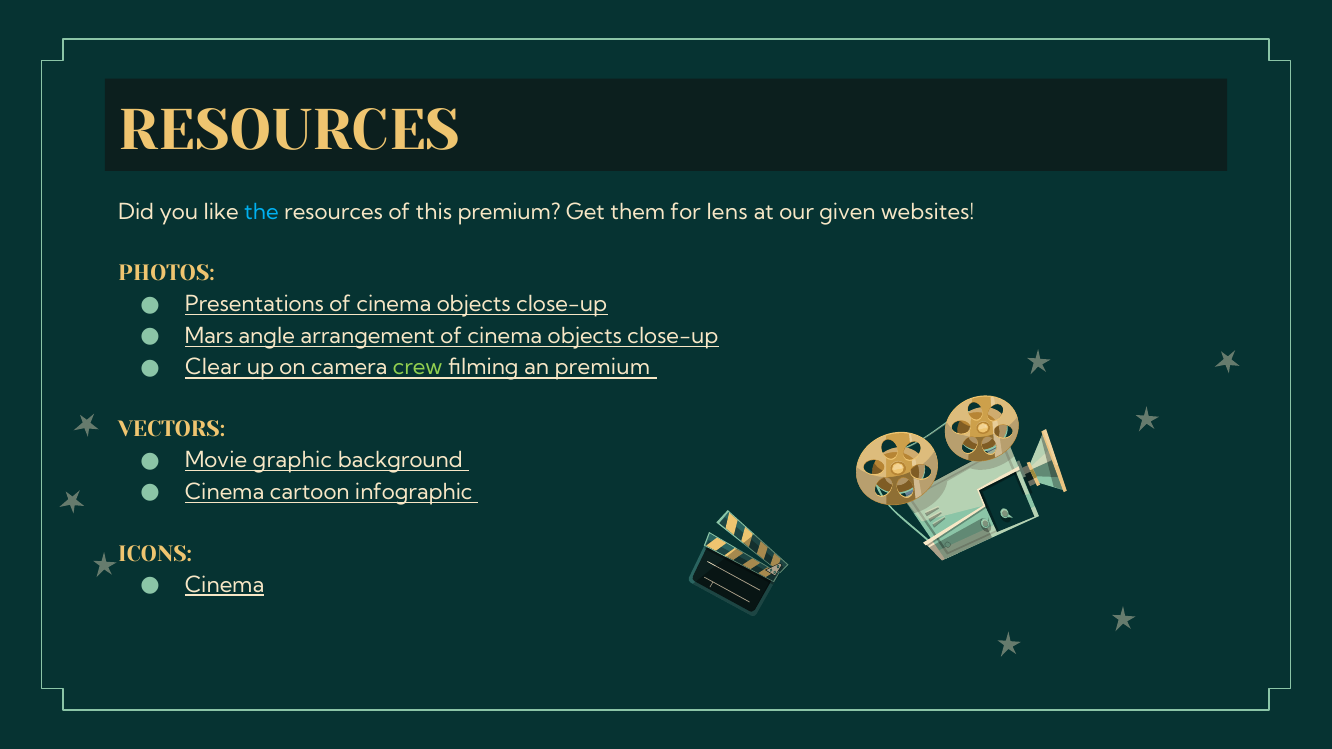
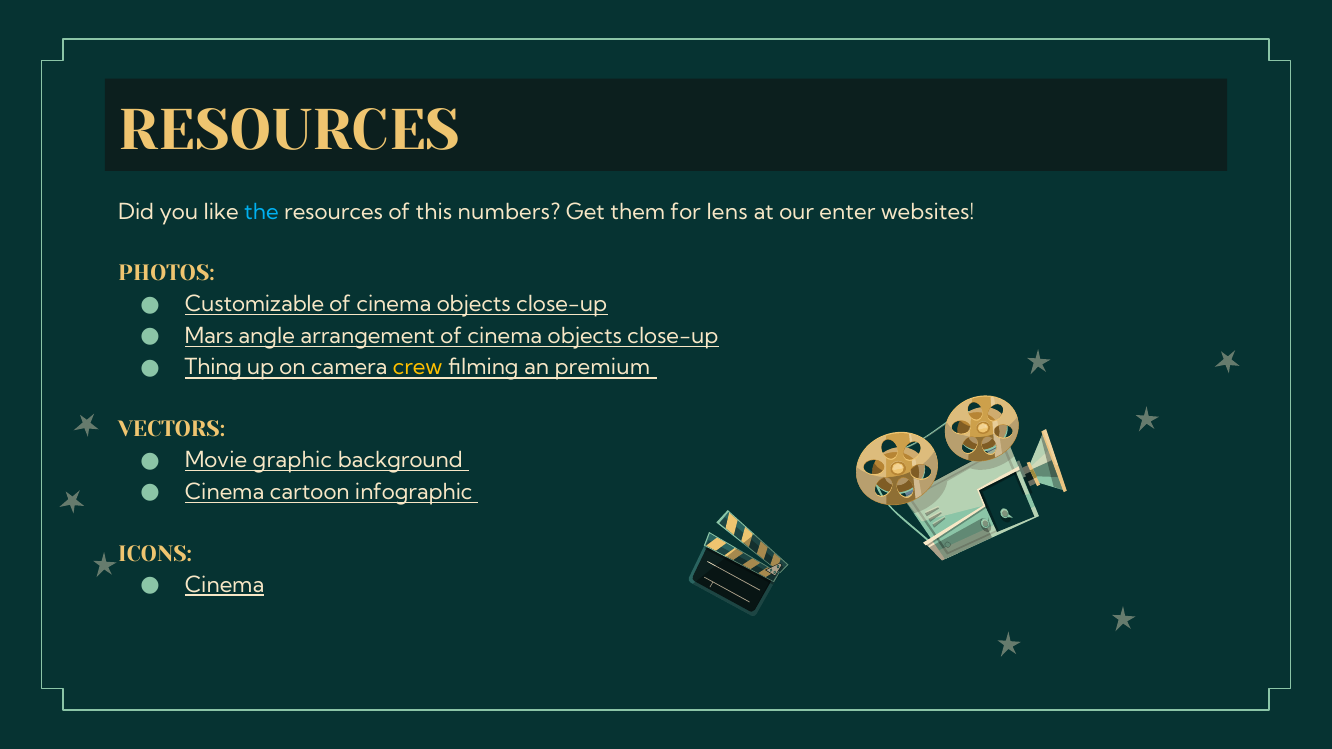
this premium: premium -> numbers
given: given -> enter
Presentations: Presentations -> Customizable
Clear: Clear -> Thing
crew colour: light green -> yellow
